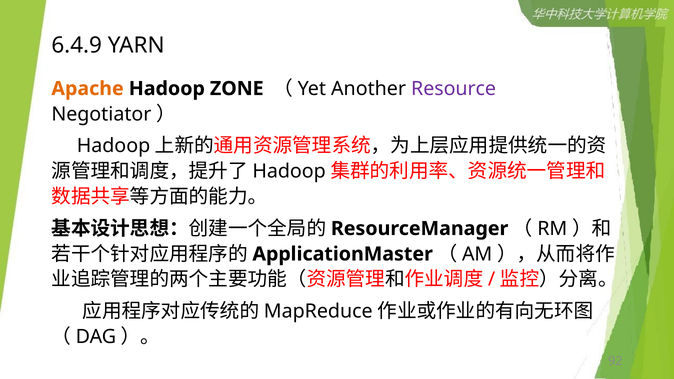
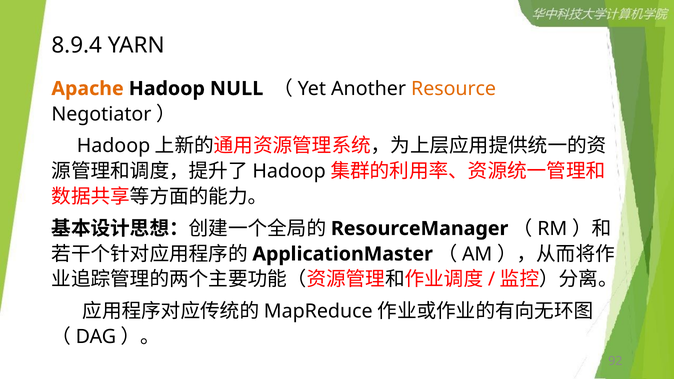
6.4.9: 6.4.9 -> 8.9.4
ZONE: ZONE -> NULL
Resource colour: purple -> orange
